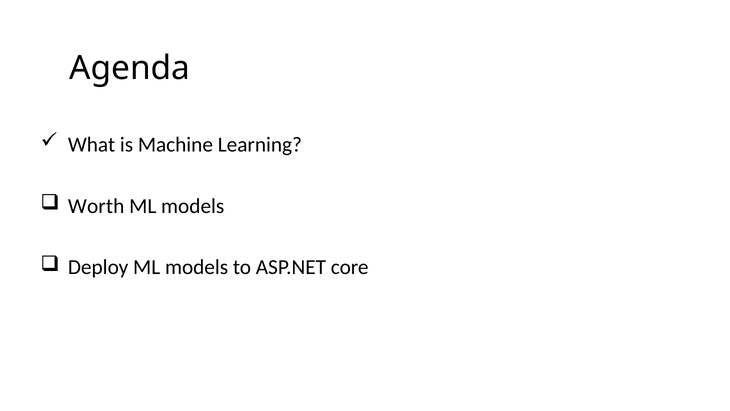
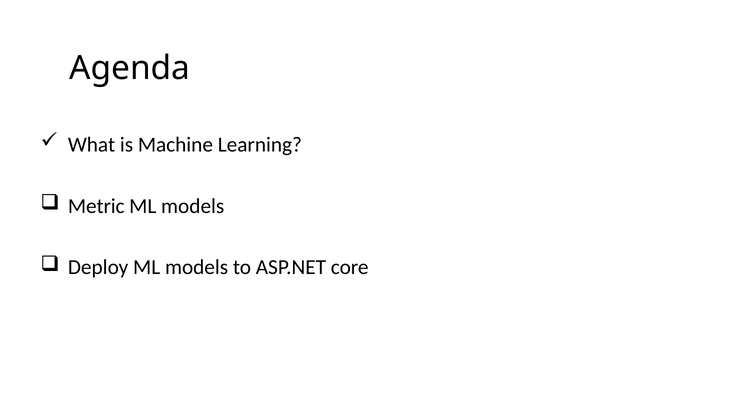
Worth: Worth -> Metric
